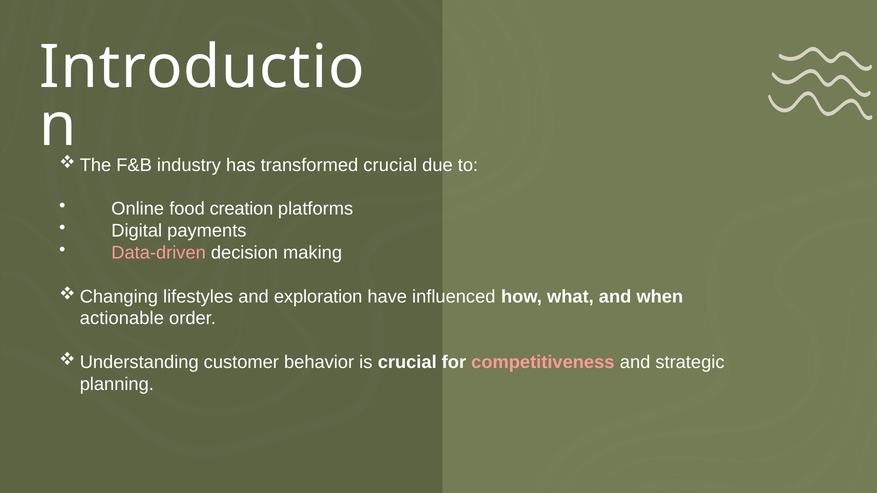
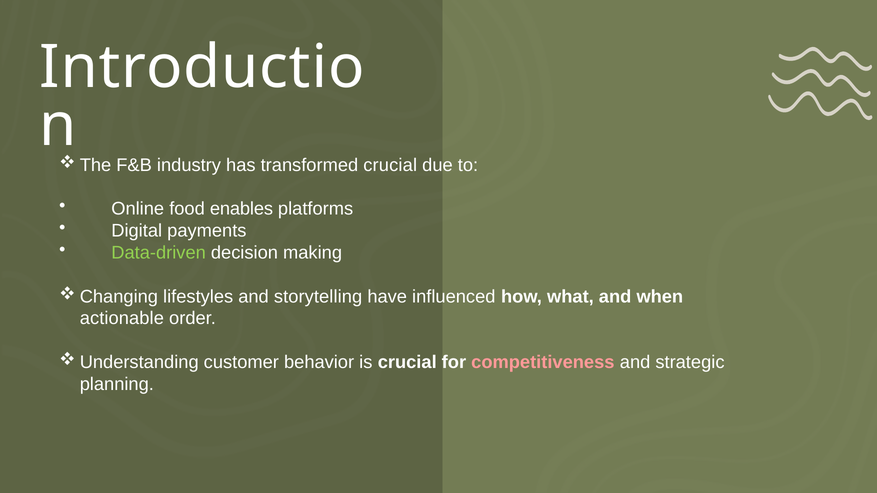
creation: creation -> enables
Data-driven colour: pink -> light green
exploration: exploration -> storytelling
